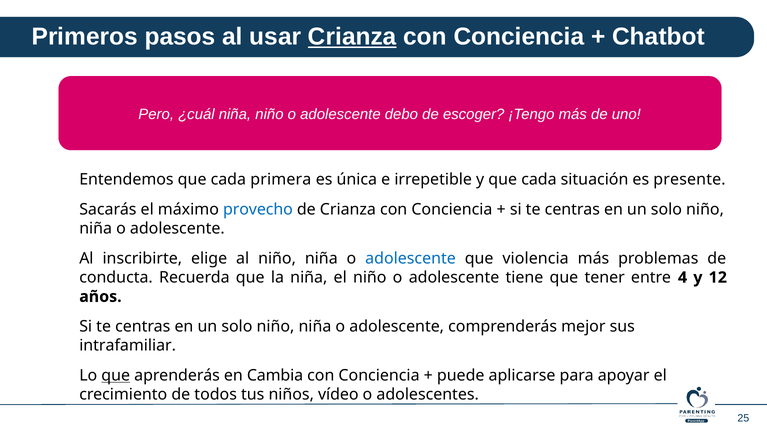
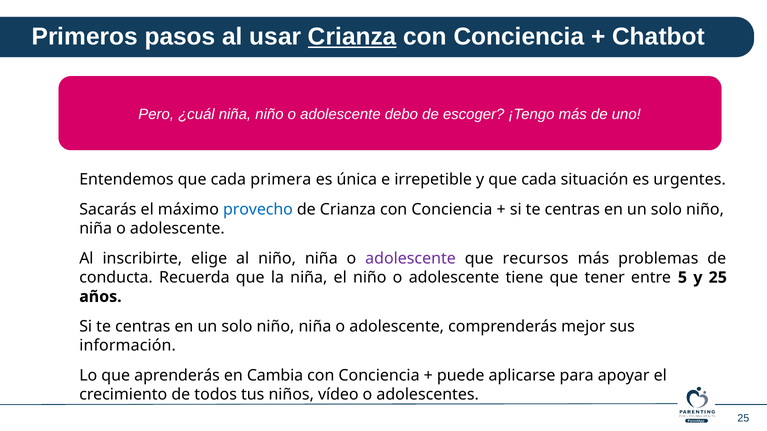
presente: presente -> urgentes
adolescente at (411, 259) colour: blue -> purple
violencia: violencia -> recursos
4: 4 -> 5
y 12: 12 -> 25
intrafamiliar: intrafamiliar -> información
que at (116, 376) underline: present -> none
